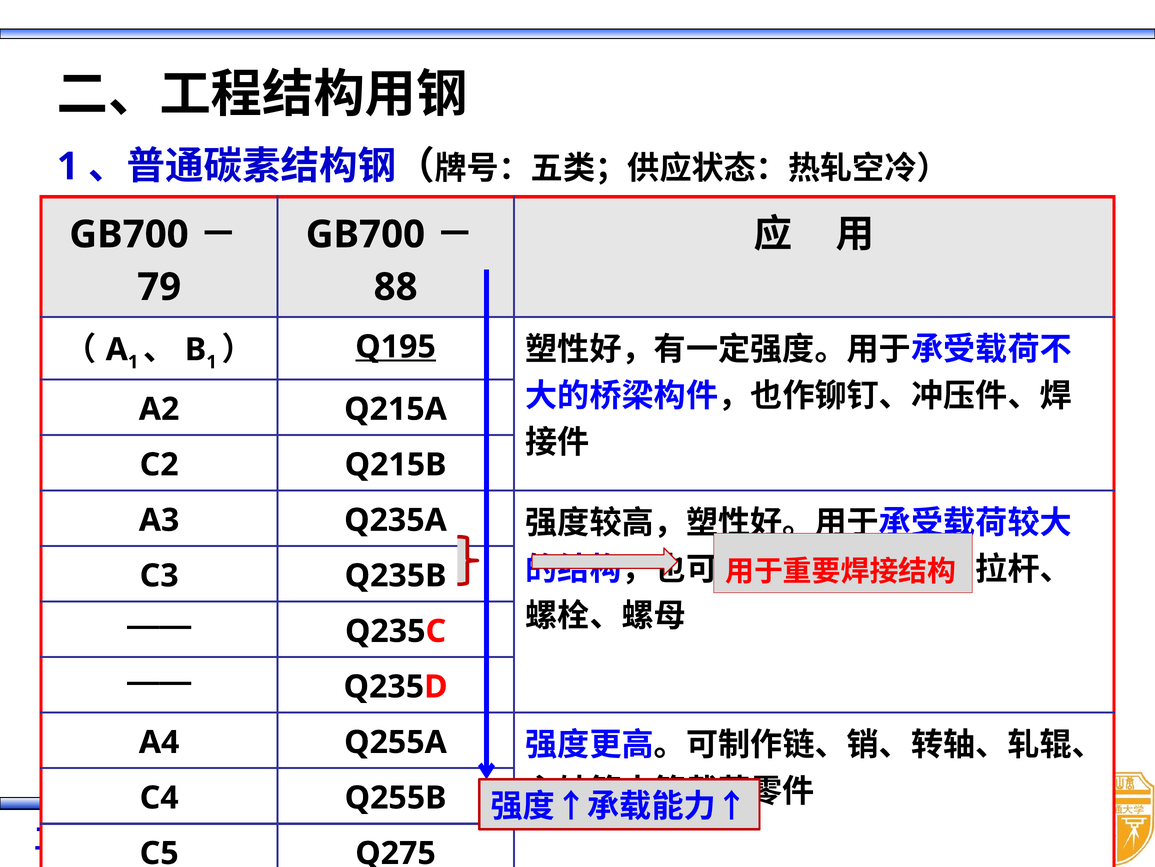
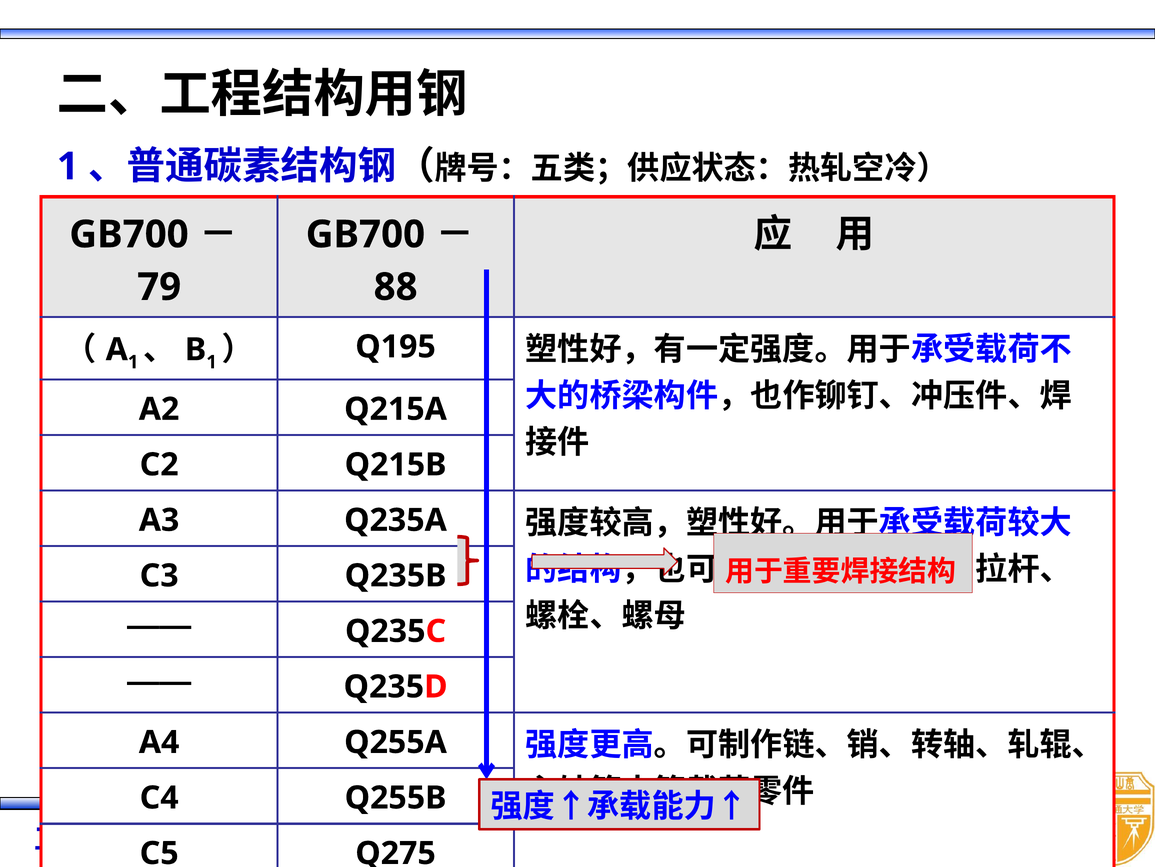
Q195 underline: present -> none
